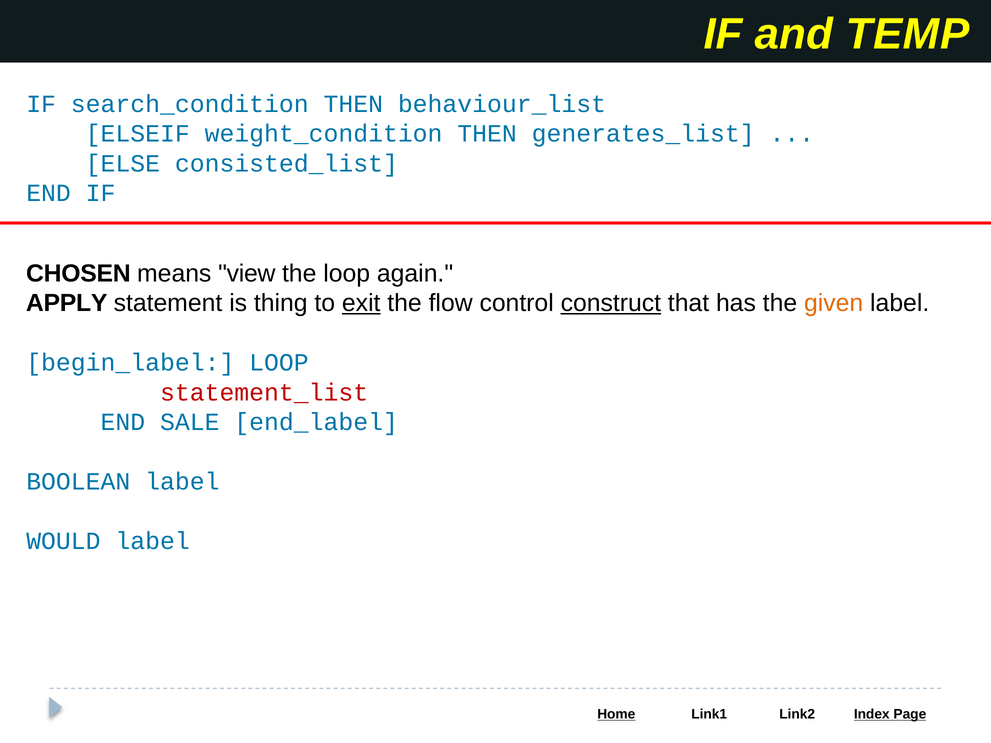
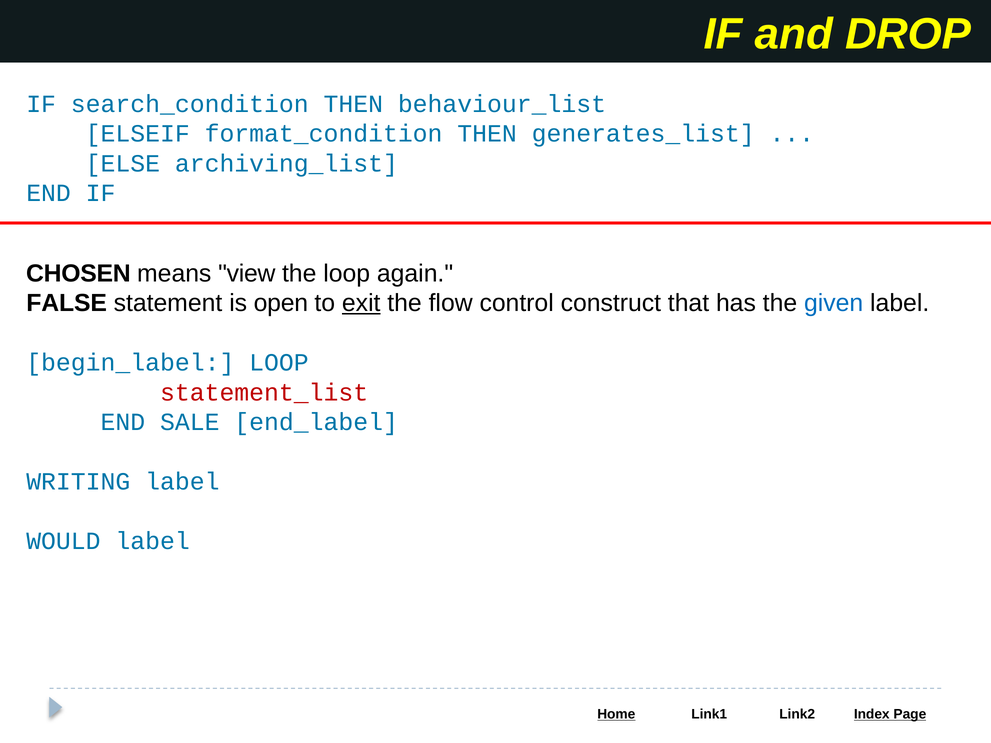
TEMP: TEMP -> DROP
weight_condition: weight_condition -> format_condition
consisted_list: consisted_list -> archiving_list
APPLY: APPLY -> FALSE
thing: thing -> open
construct underline: present -> none
given colour: orange -> blue
BOOLEAN: BOOLEAN -> WRITING
